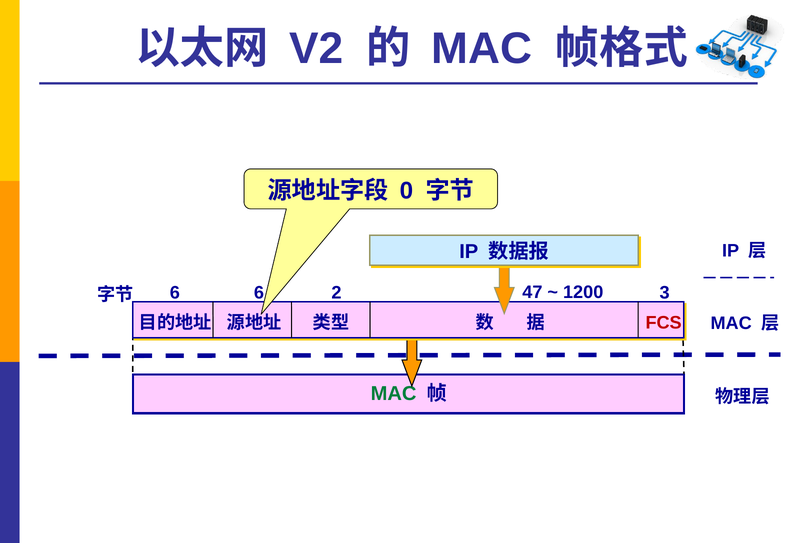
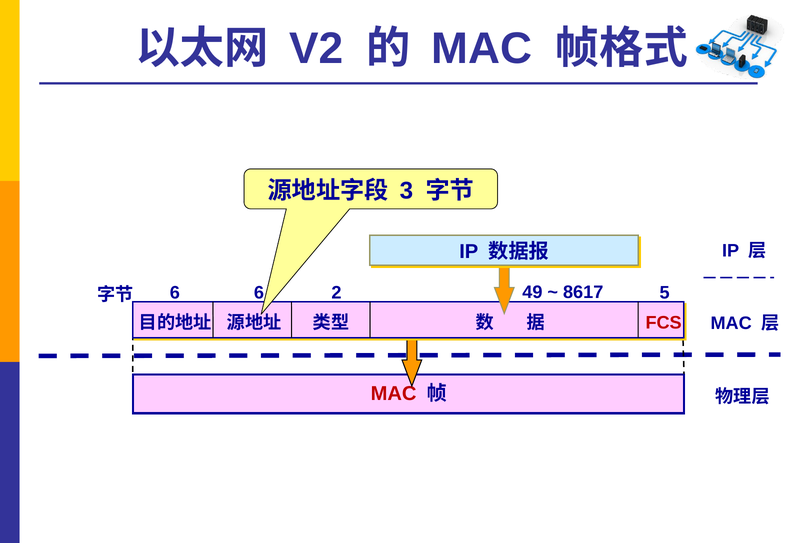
0: 0 -> 3
3: 3 -> 5
47: 47 -> 49
1200: 1200 -> 8617
MAC at (394, 394) colour: green -> red
